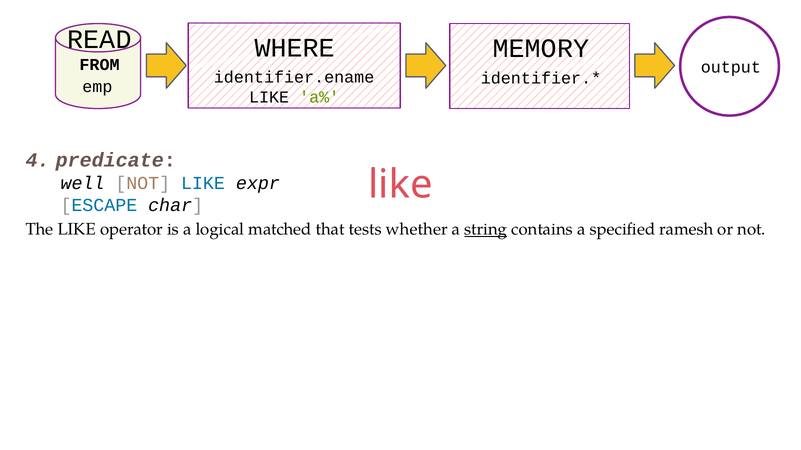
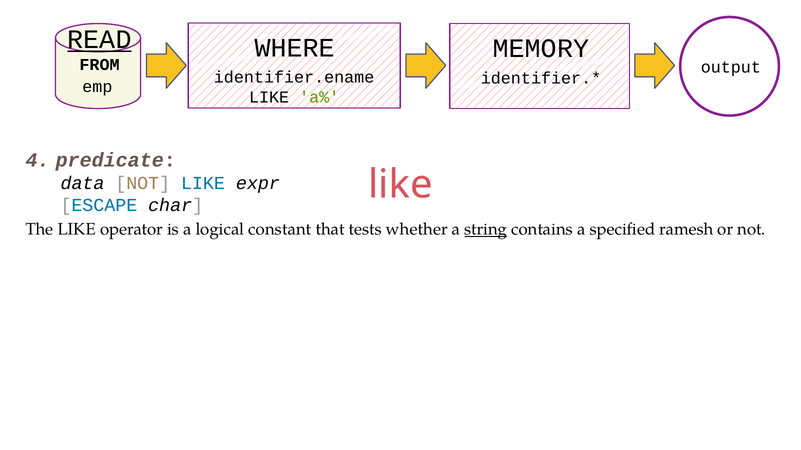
READ underline: none -> present
well: well -> data
matched: matched -> constant
